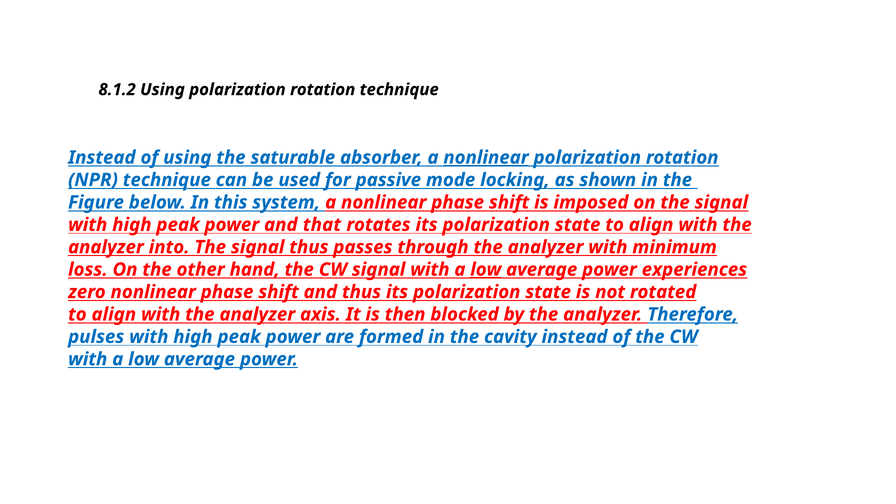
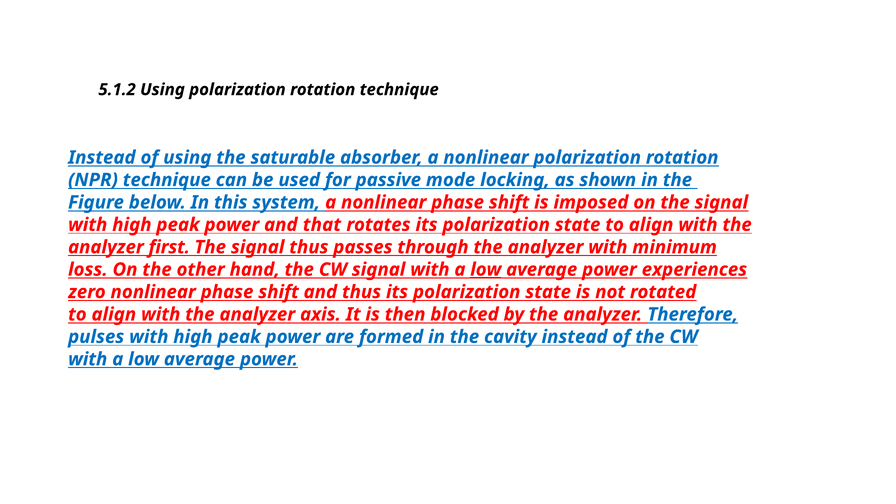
8.1.2: 8.1.2 -> 5.1.2
nonlinear at (486, 158) underline: present -> none
into: into -> first
